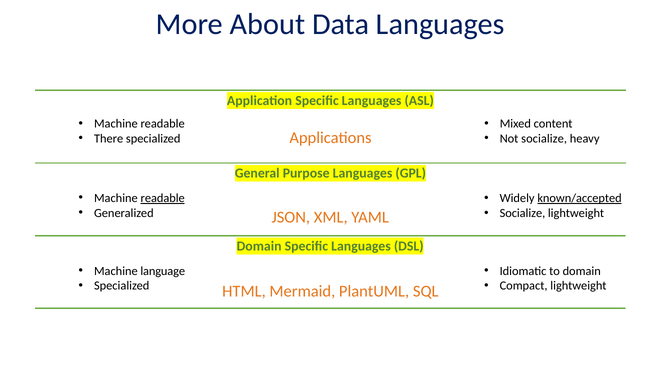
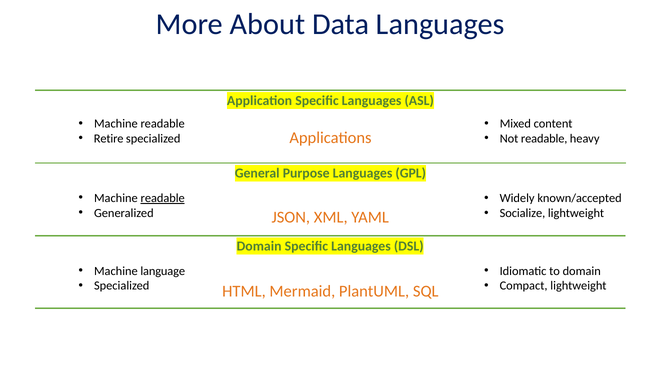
There: There -> Retire
Not socialize: socialize -> readable
known/accepted underline: present -> none
